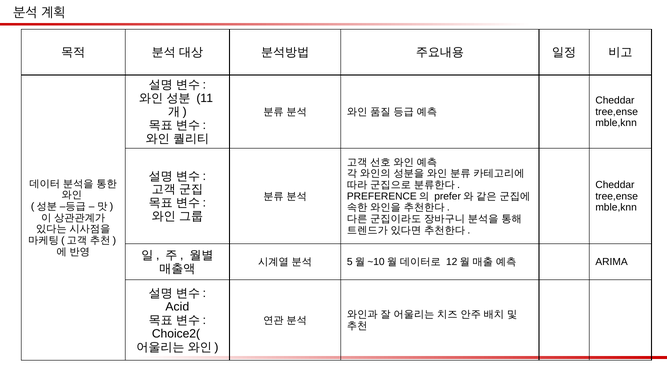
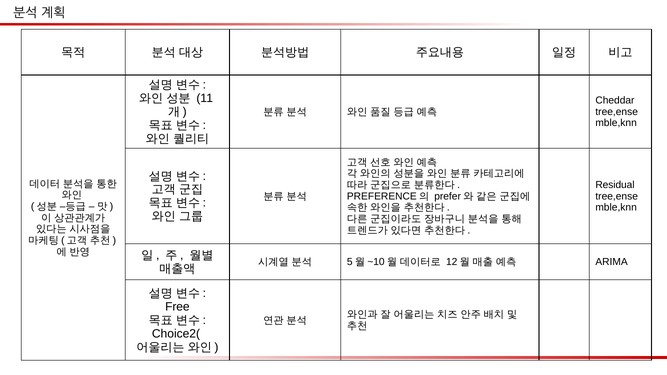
Cheddar at (615, 185): Cheddar -> Residual
Acid: Acid -> Free
